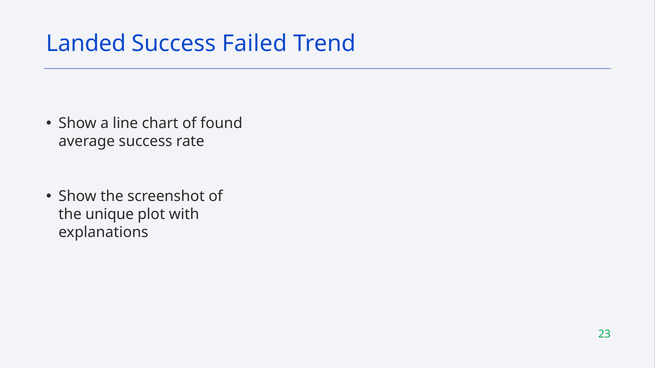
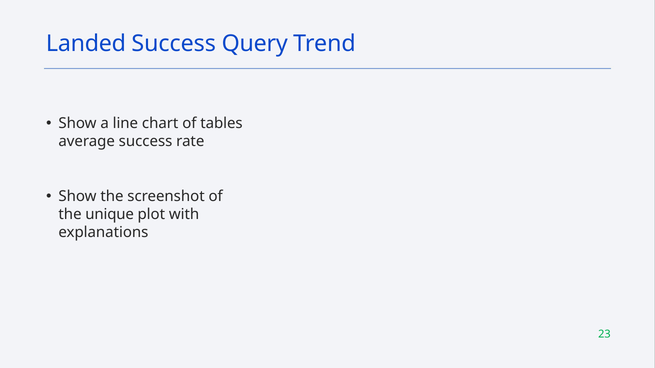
Failed: Failed -> Query
found: found -> tables
